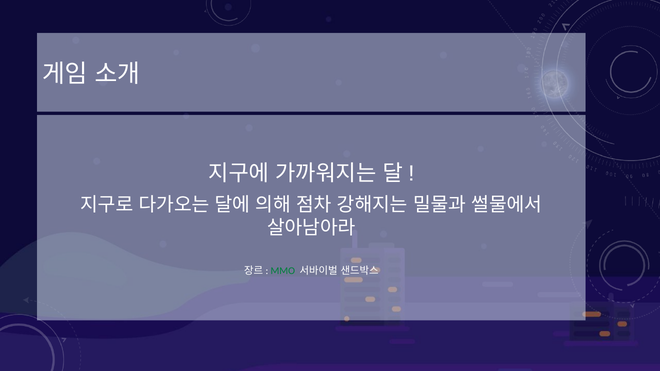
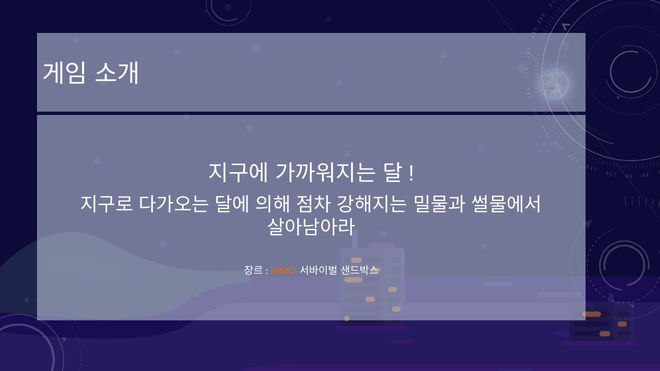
MMO colour: green -> orange
